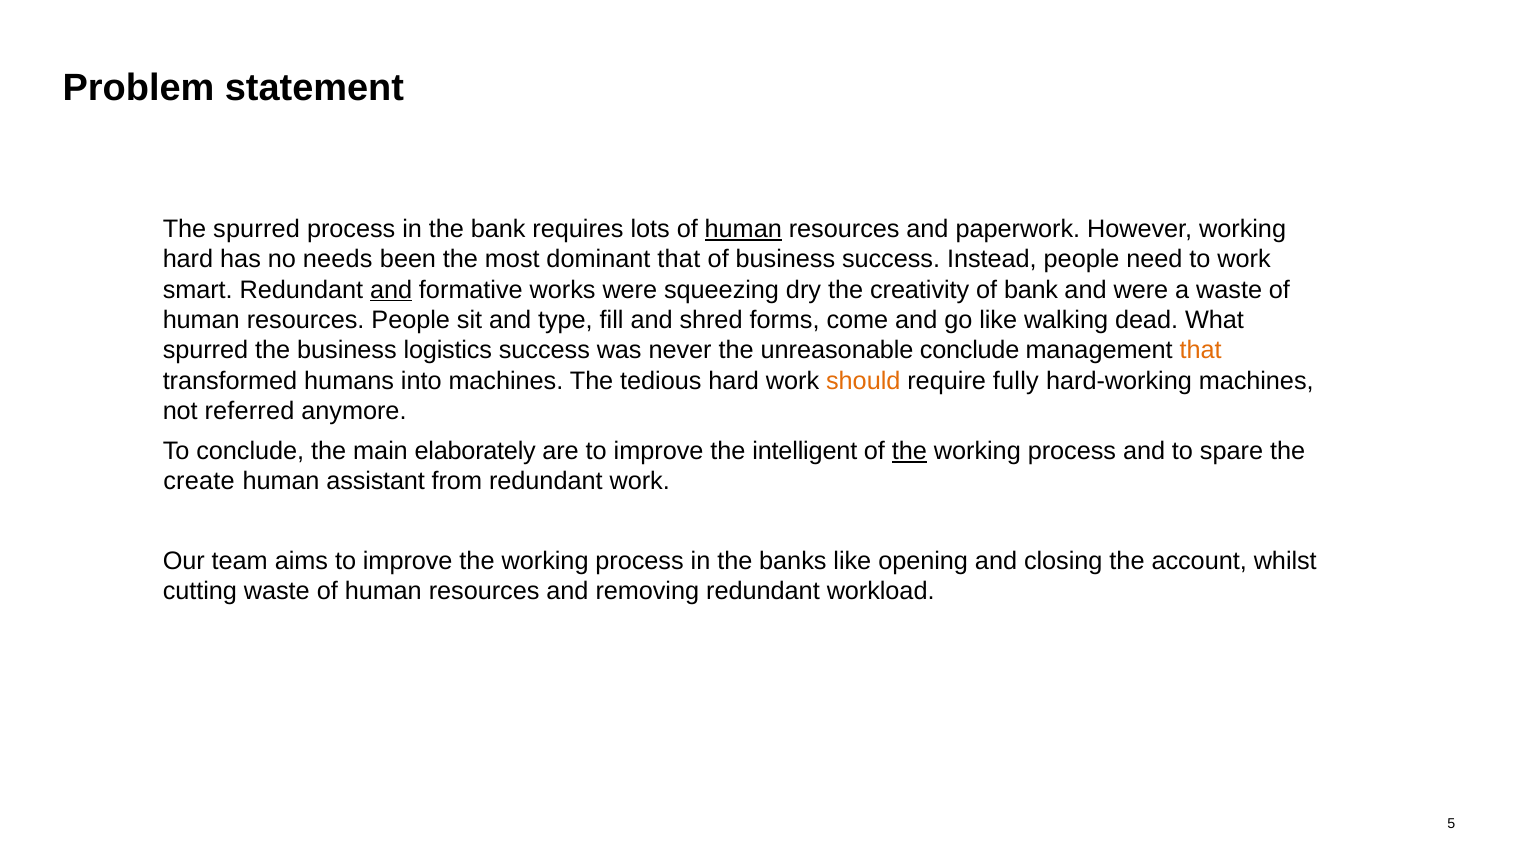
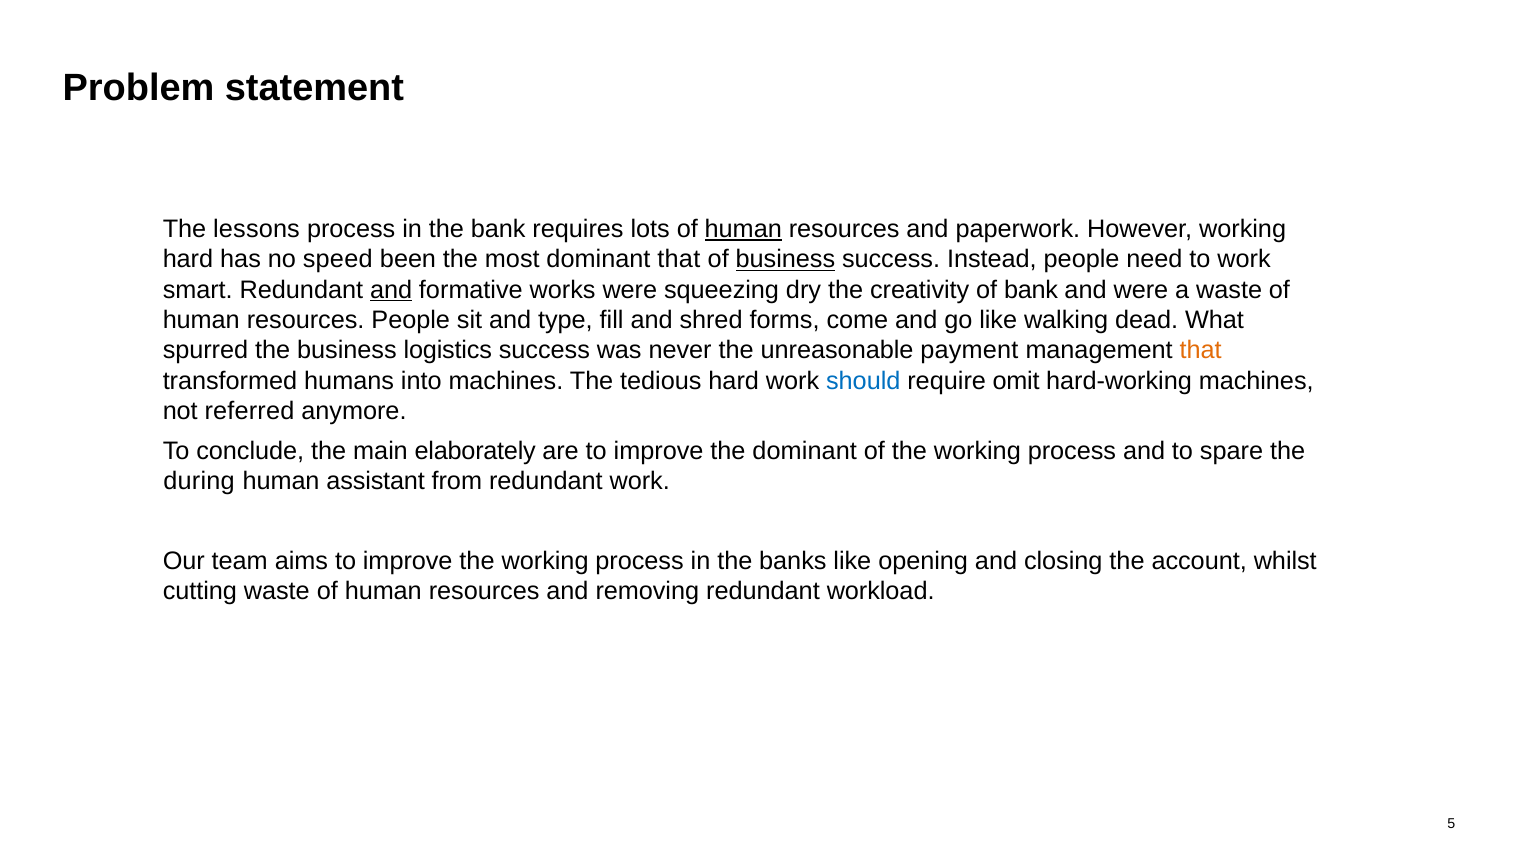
The spurred: spurred -> lessons
needs: needs -> speed
business at (785, 259) underline: none -> present
unreasonable conclude: conclude -> payment
should colour: orange -> blue
fully: fully -> omit
the intelligent: intelligent -> dominant
the at (909, 451) underline: present -> none
create: create -> during
